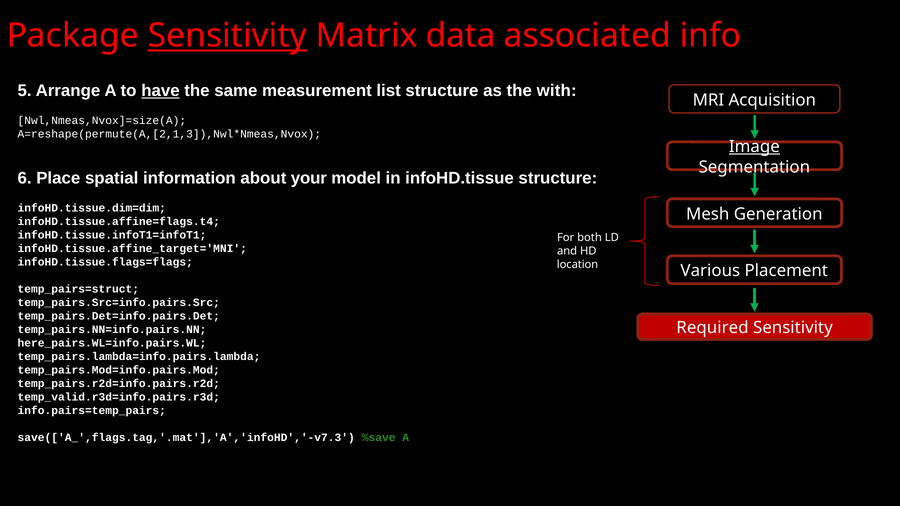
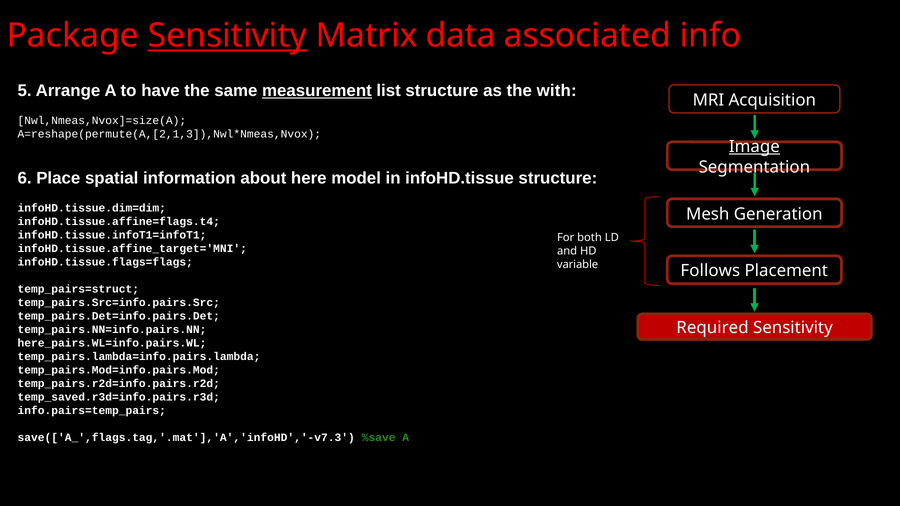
have underline: present -> none
measurement underline: none -> present
your: your -> here
location: location -> variable
Various: Various -> Follows
temp_valid.r3d=info.pairs.r3d: temp_valid.r3d=info.pairs.r3d -> temp_saved.r3d=info.pairs.r3d
